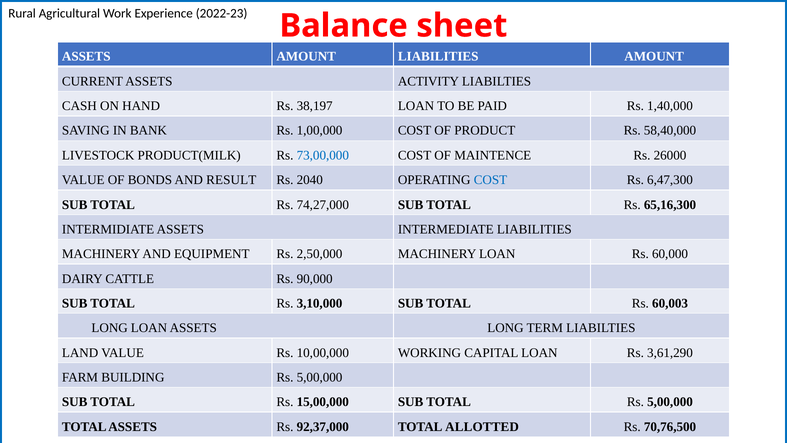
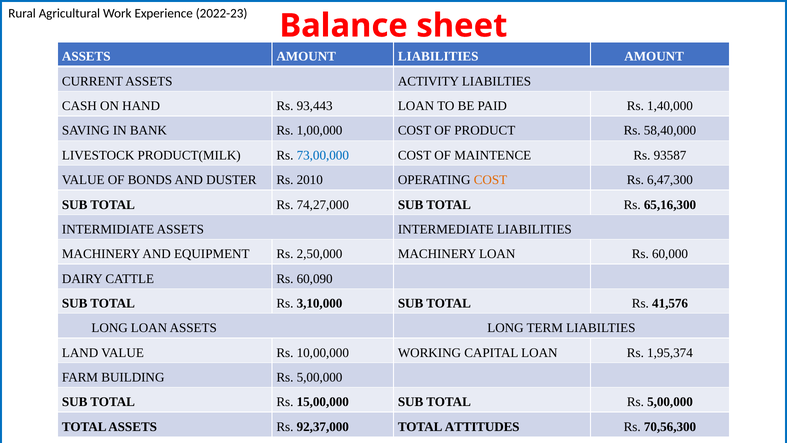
38,197: 38,197 -> 93,443
26000: 26000 -> 93587
RESULT: RESULT -> DUSTER
2040: 2040 -> 2010
COST at (490, 180) colour: blue -> orange
90,000: 90,000 -> 60,090
60,003: 60,003 -> 41,576
3,61,290: 3,61,290 -> 1,95,374
ALLOTTED: ALLOTTED -> ATTITUDES
70,76,500: 70,76,500 -> 70,56,300
